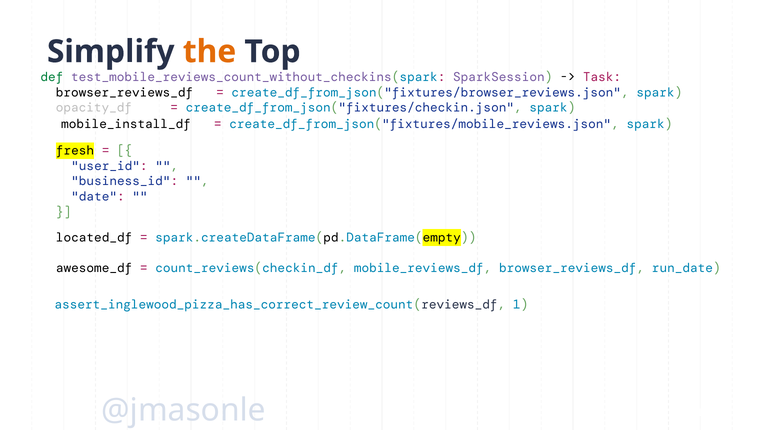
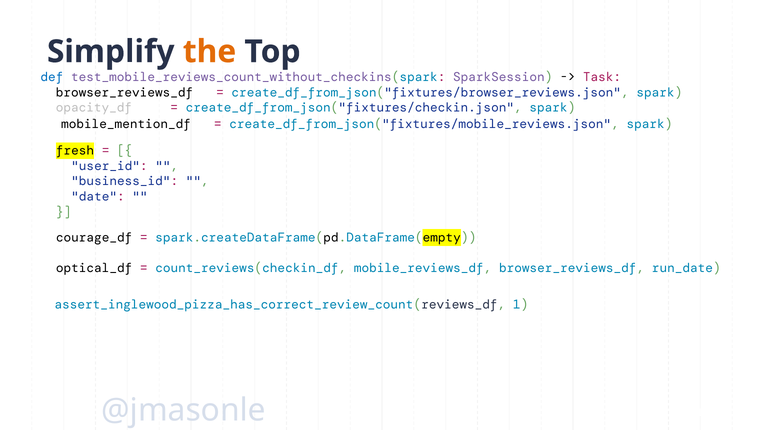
def colour: green -> blue
mobile_install_df: mobile_install_df -> mobile_mention_df
located_df: located_df -> courage_df
awesome_df: awesome_df -> optical_df
